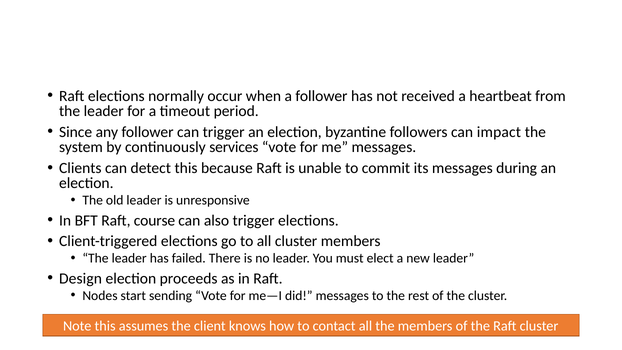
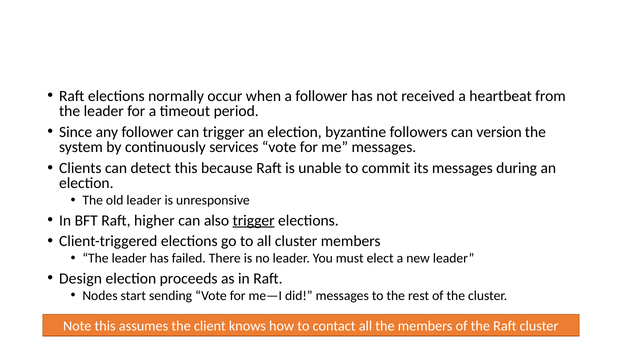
impact: impact -> version
course: course -> higher
trigger at (254, 220) underline: none -> present
